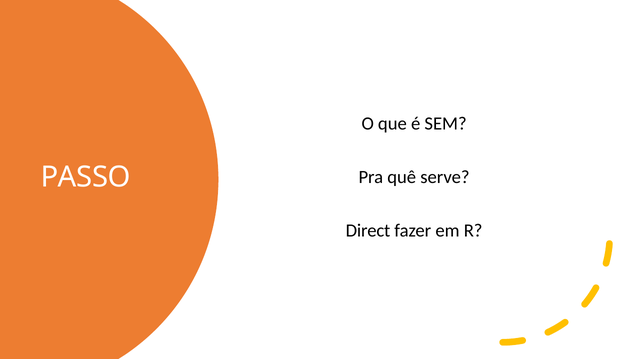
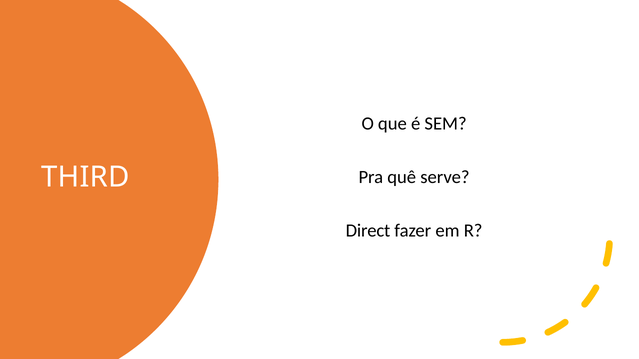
PASSO: PASSO -> THIRD
